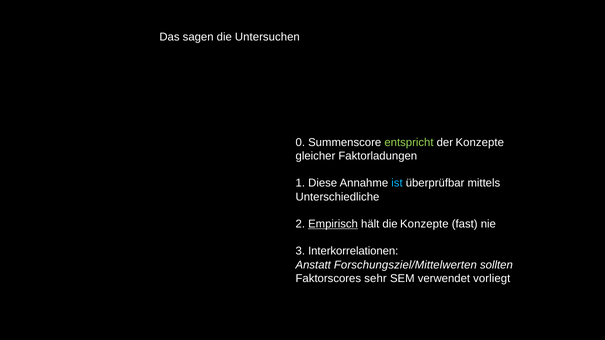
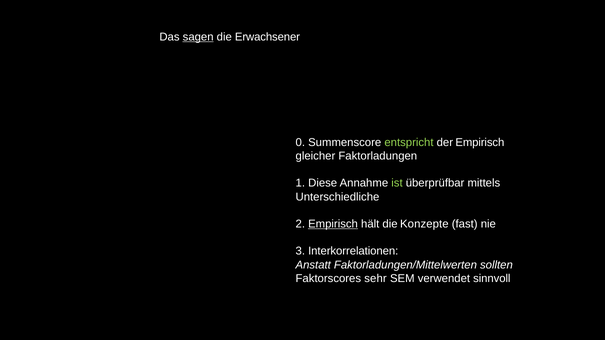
sagen underline: none -> present
Untersuchen: Untersuchen -> Erwachsener
der Konzepte: Konzepte -> Empirisch
ist colour: light blue -> light green
Forschungsziel/Mittelwerten: Forschungsziel/Mittelwerten -> Faktorladungen/Mittelwerten
vorliegt: vorliegt -> sinnvoll
